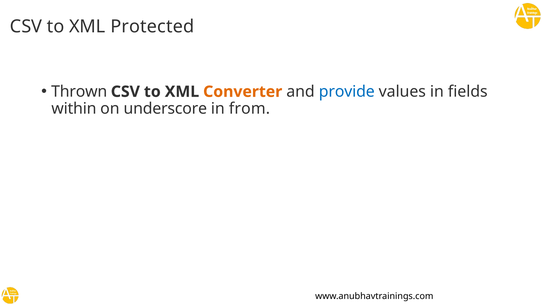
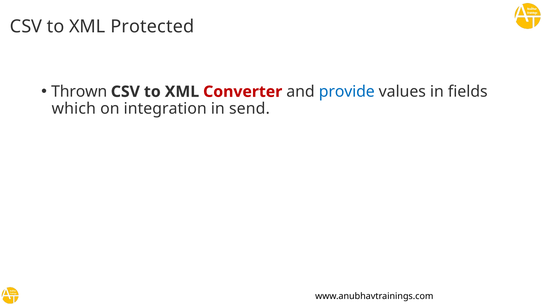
Converter colour: orange -> red
within: within -> which
underscore: underscore -> integration
from: from -> send
